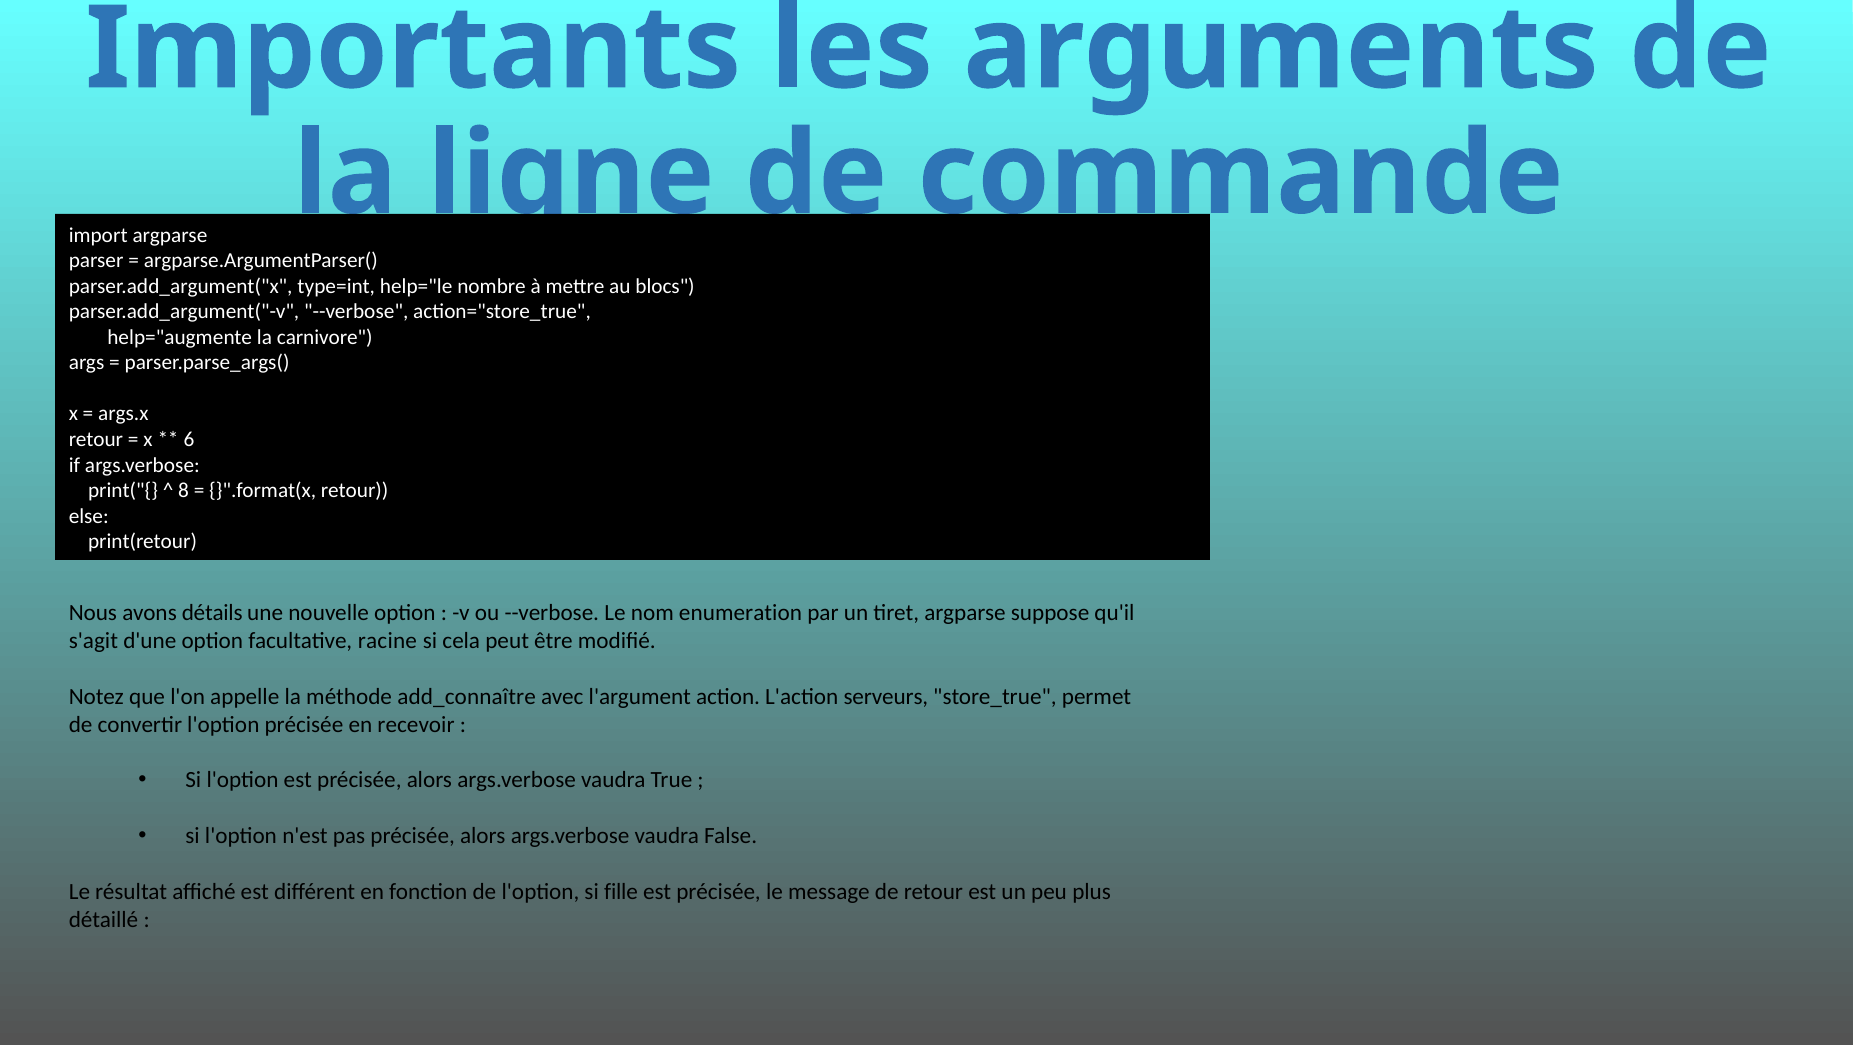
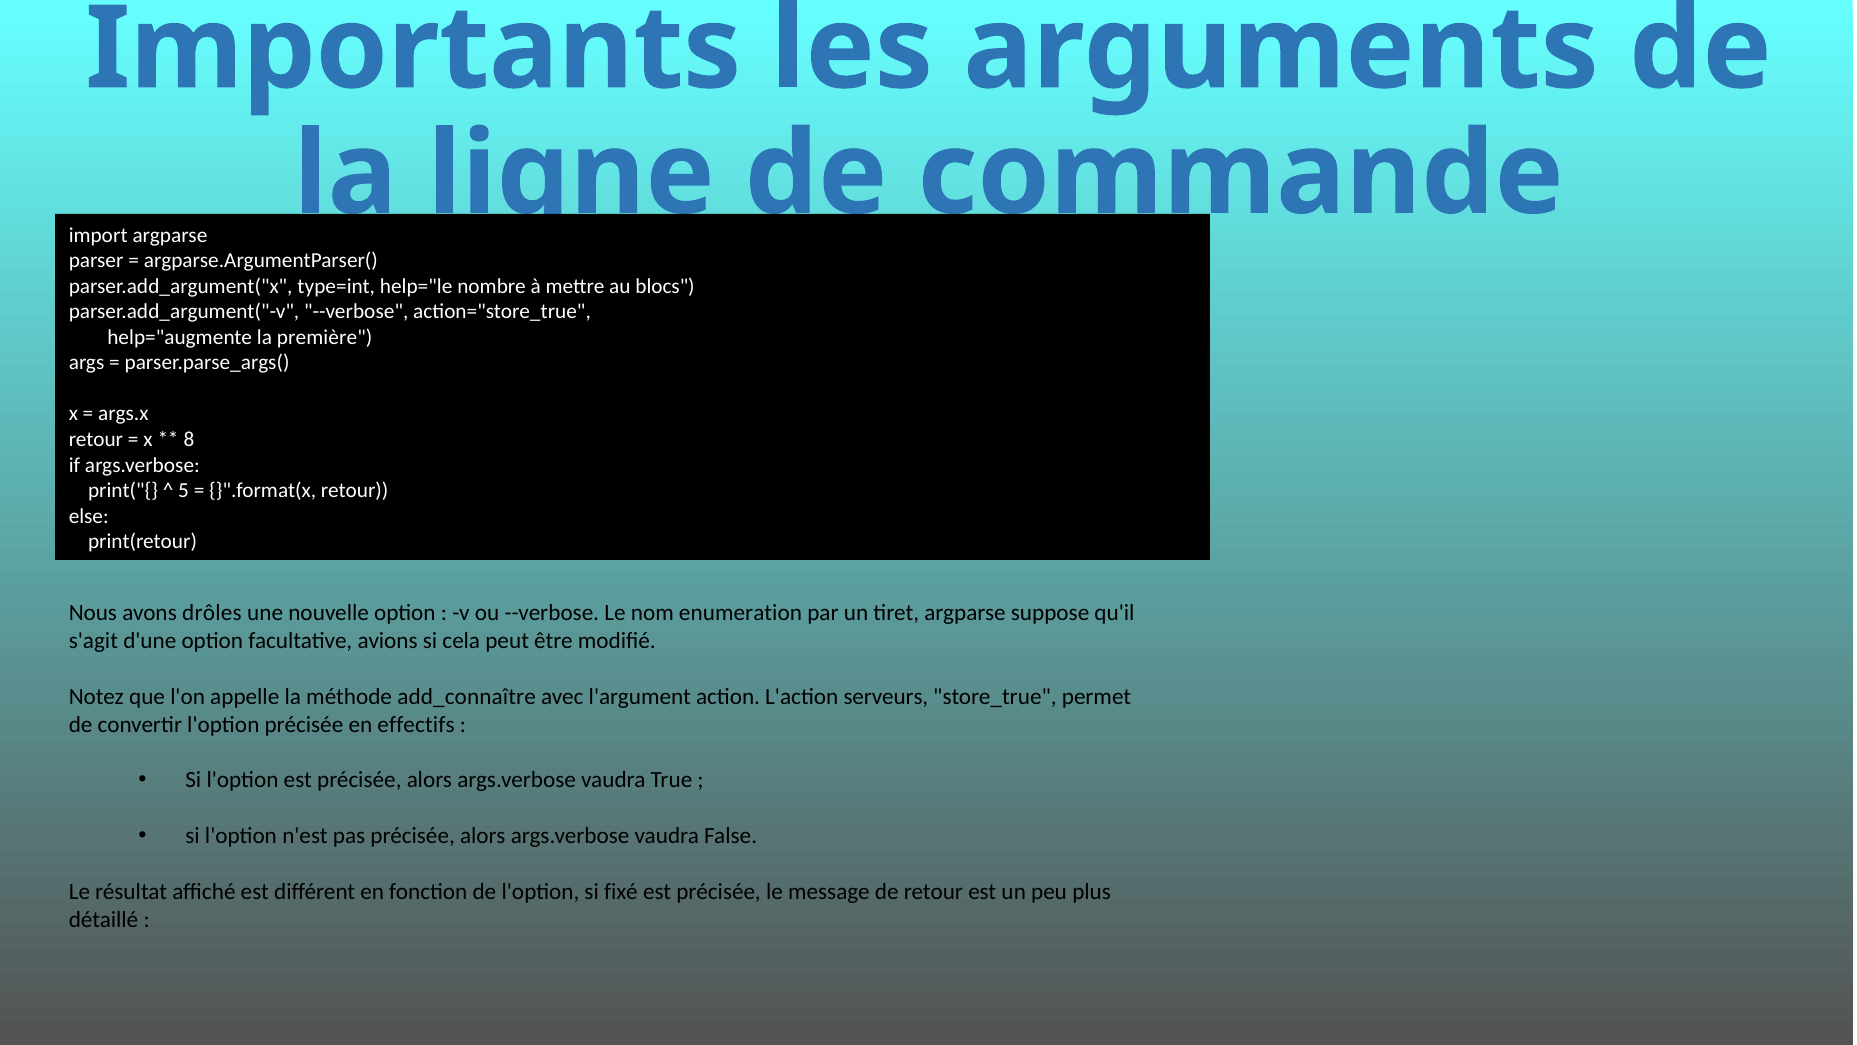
carnivore: carnivore -> première
6: 6 -> 8
8: 8 -> 5
détails: détails -> drôles
racine: racine -> avions
recevoir: recevoir -> effectifs
fille: fille -> fixé
